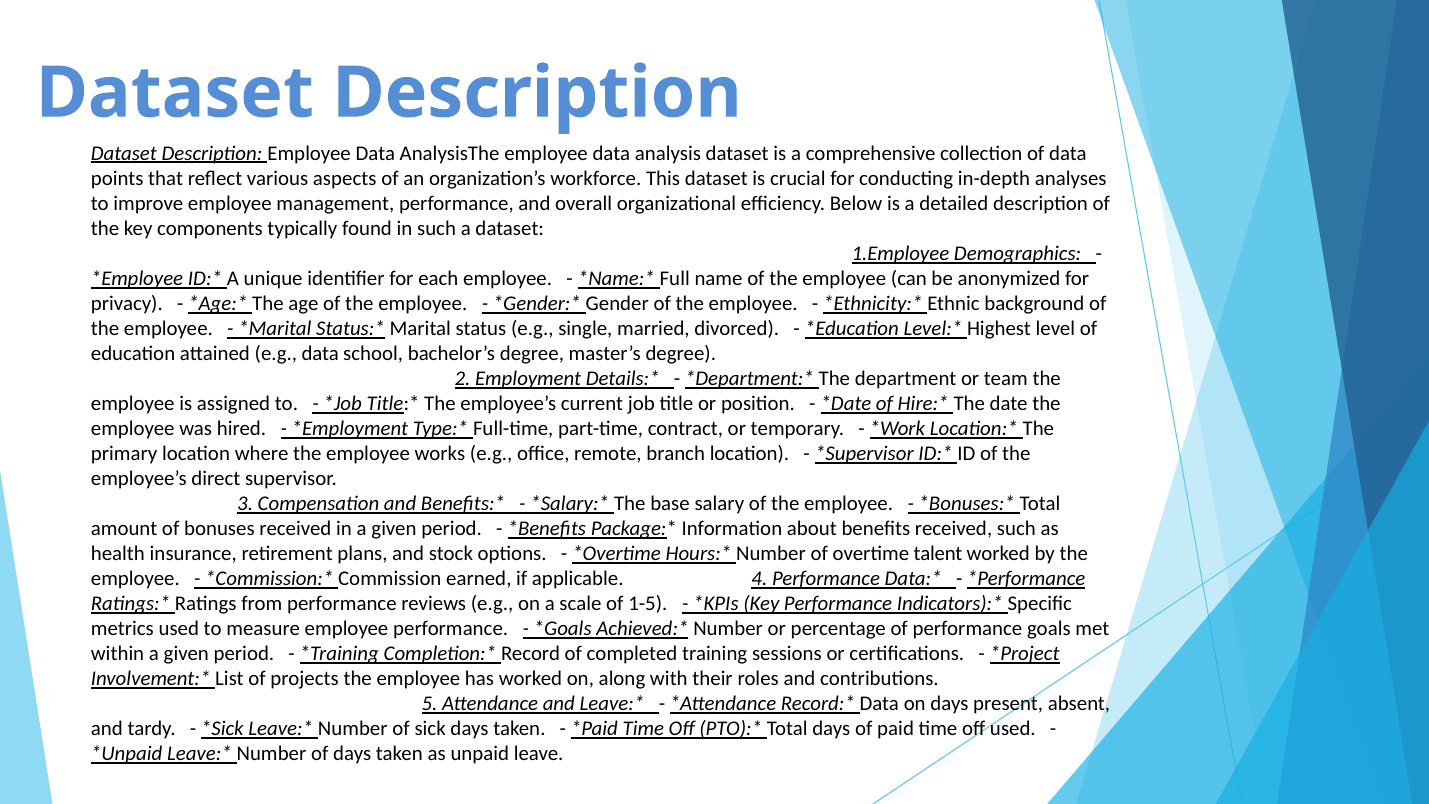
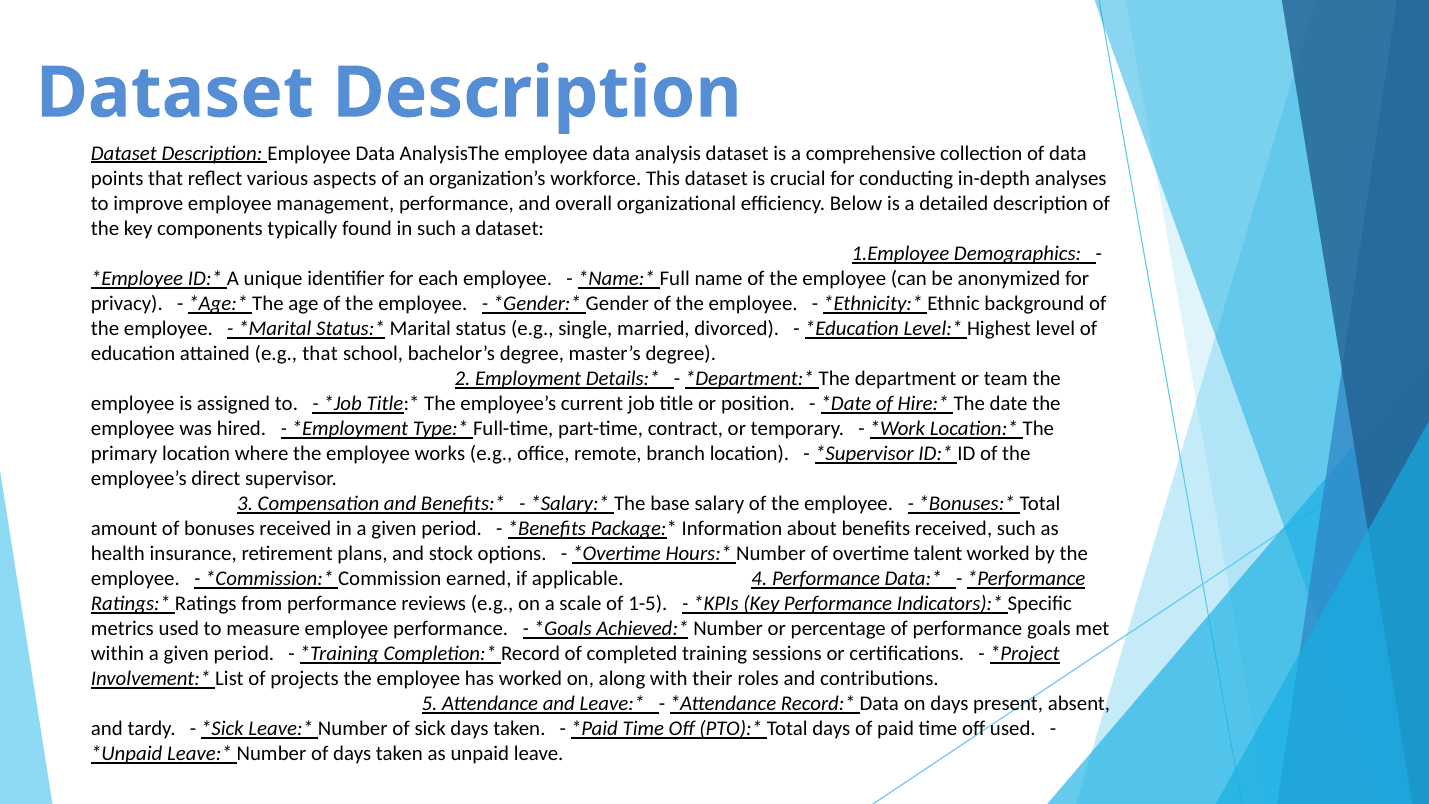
e.g data: data -> that
